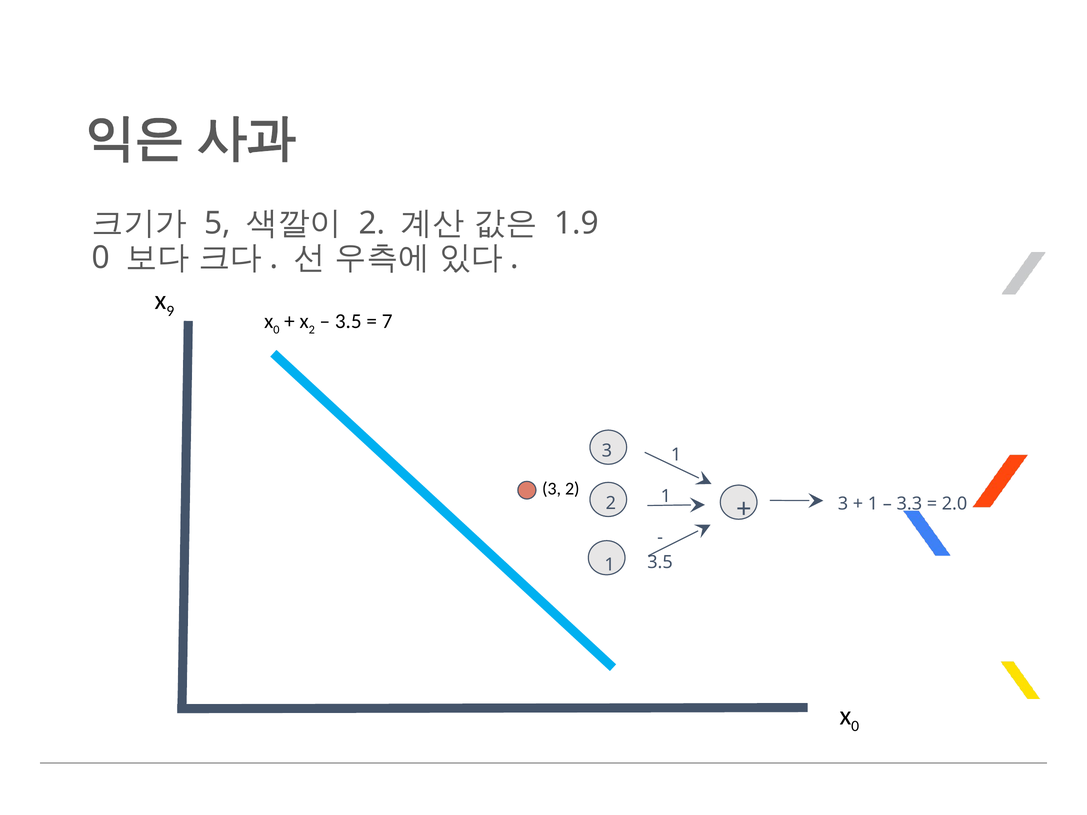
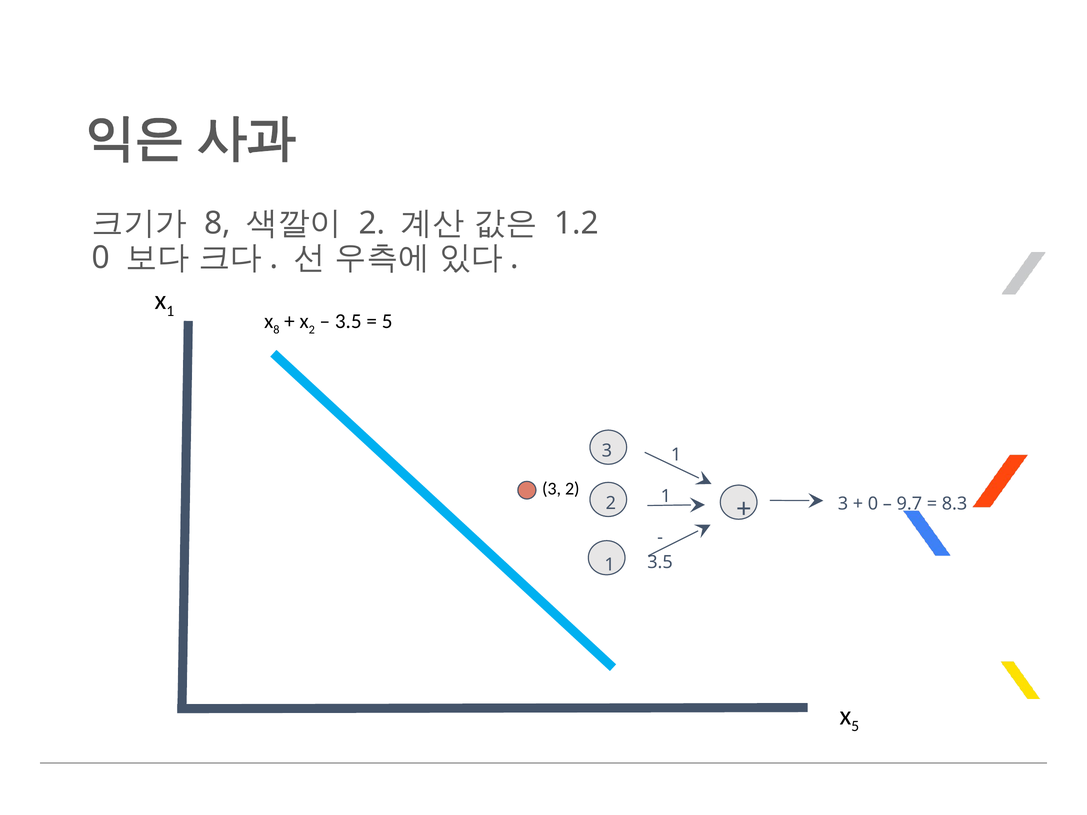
5 at (217, 224): 5 -> 8
1.9: 1.9 -> 1.2
9 at (170, 311): 9 -> 1
0 at (276, 330): 0 -> 8
7 at (387, 322): 7 -> 5
1 at (873, 504): 1 -> 0
3.3: 3.3 -> 9.7
2.0: 2.0 -> 8.3
0 at (855, 726): 0 -> 5
